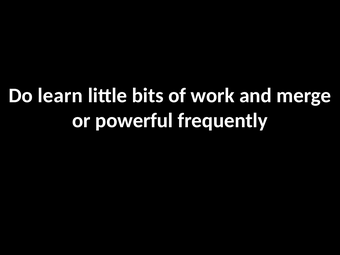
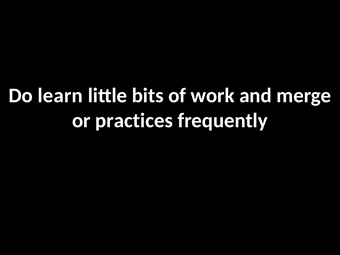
powerful: powerful -> practices
